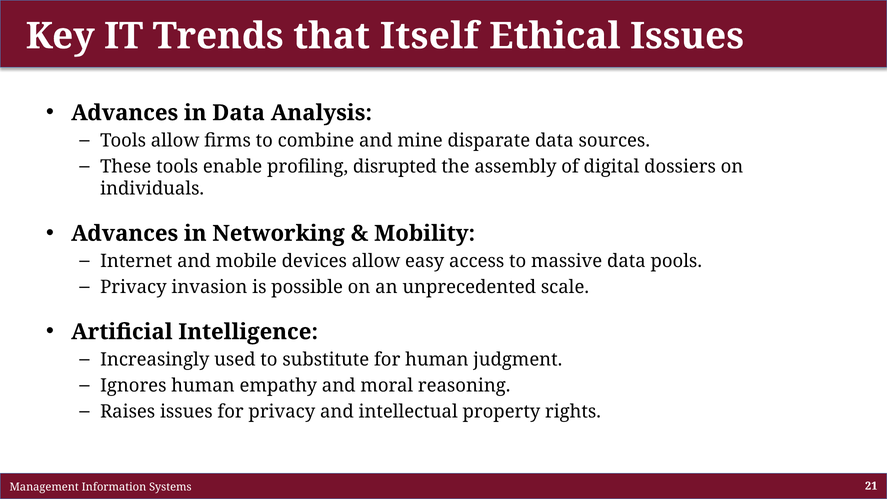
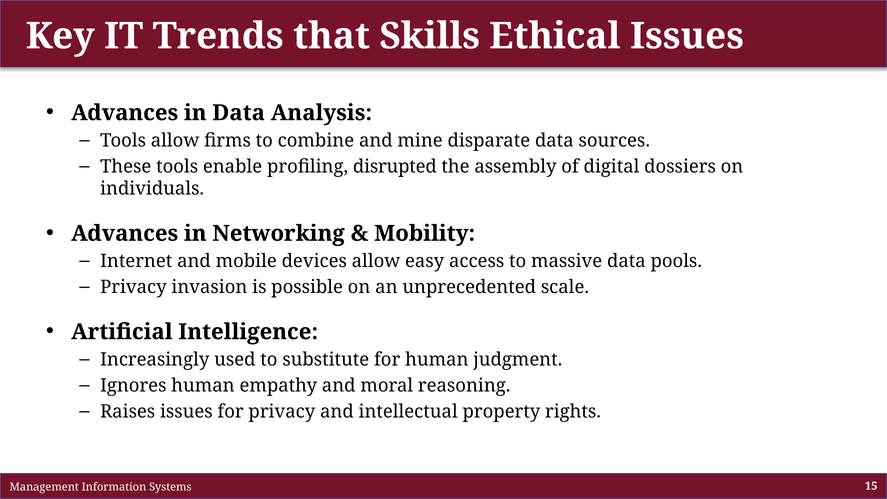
Itself: Itself -> Skills
21: 21 -> 15
